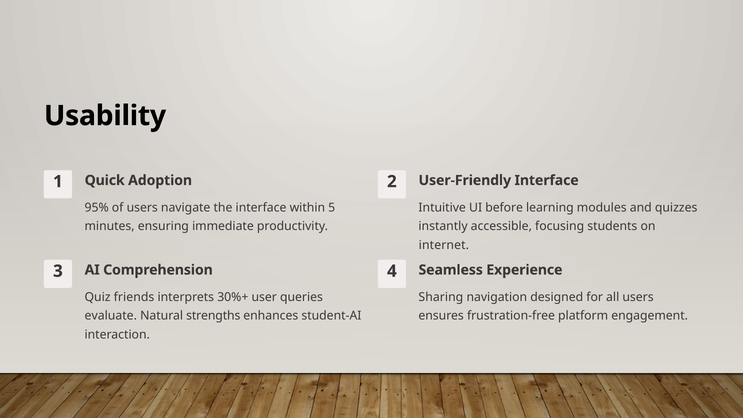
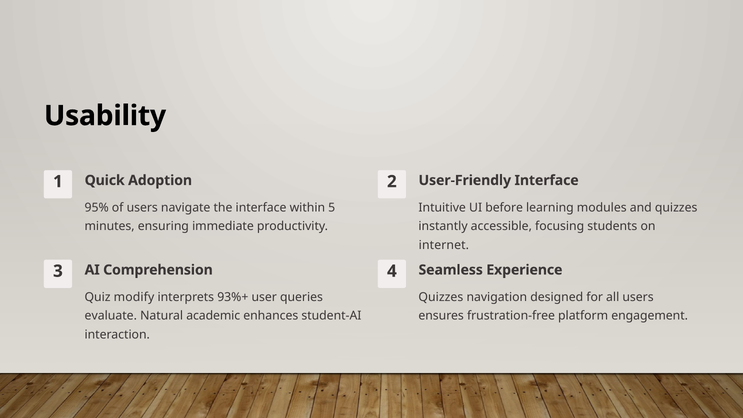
friends: friends -> modify
30%+: 30%+ -> 93%+
Sharing at (441, 297): Sharing -> Quizzes
strengths: strengths -> academic
